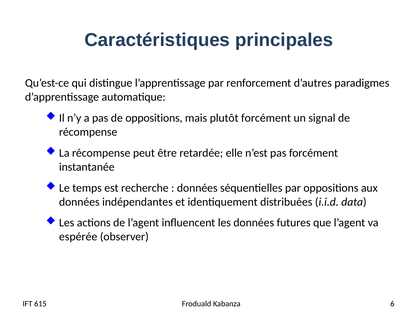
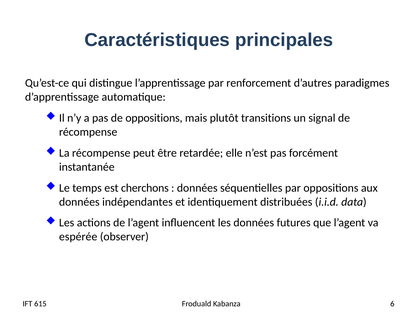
plutôt forcément: forcément -> transitions
recherche: recherche -> cherchons
